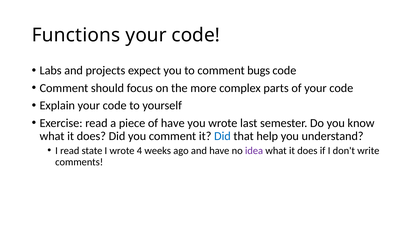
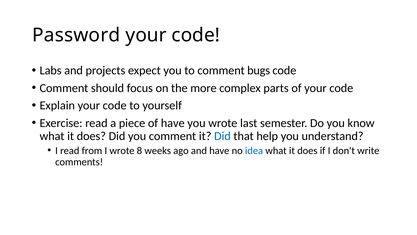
Functions: Functions -> Password
state: state -> from
4: 4 -> 8
idea colour: purple -> blue
